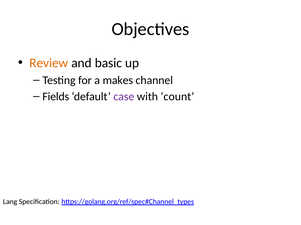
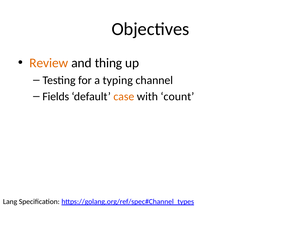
basic: basic -> thing
makes: makes -> typing
case colour: purple -> orange
